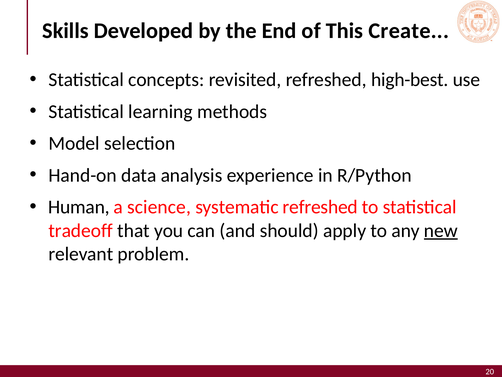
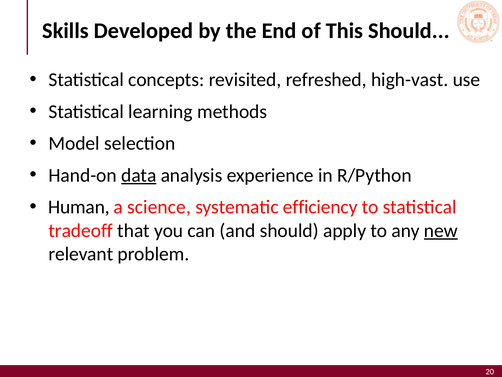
This Create: Create -> Should
high-best: high-best -> high-vast
data underline: none -> present
systematic refreshed: refreshed -> efficiency
